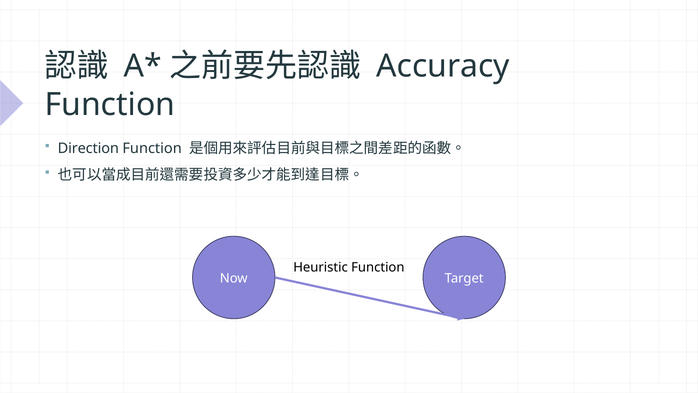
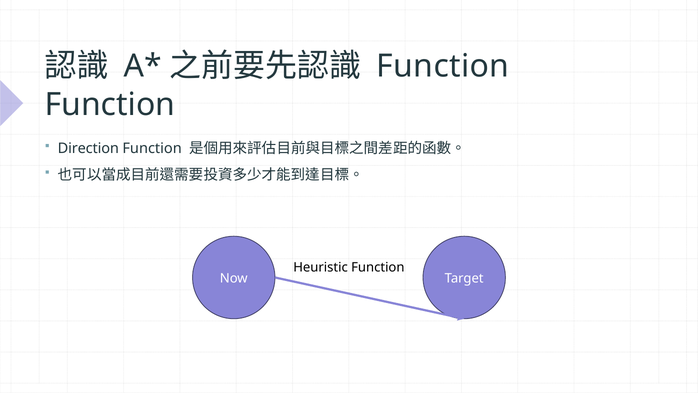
Accuracy at (443, 66): Accuracy -> Function
